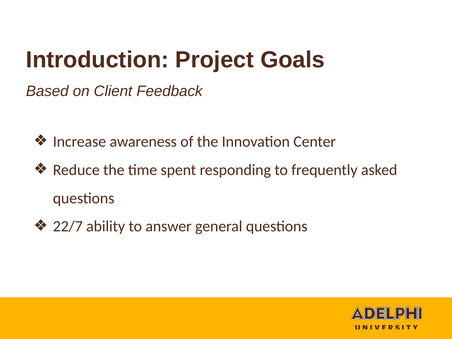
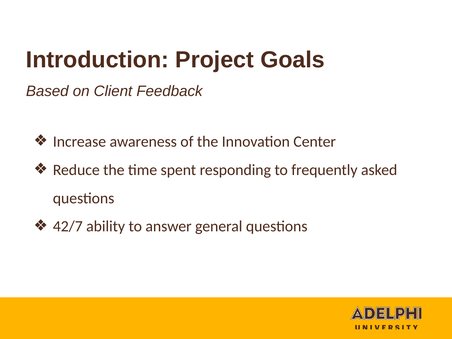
22/7: 22/7 -> 42/7
